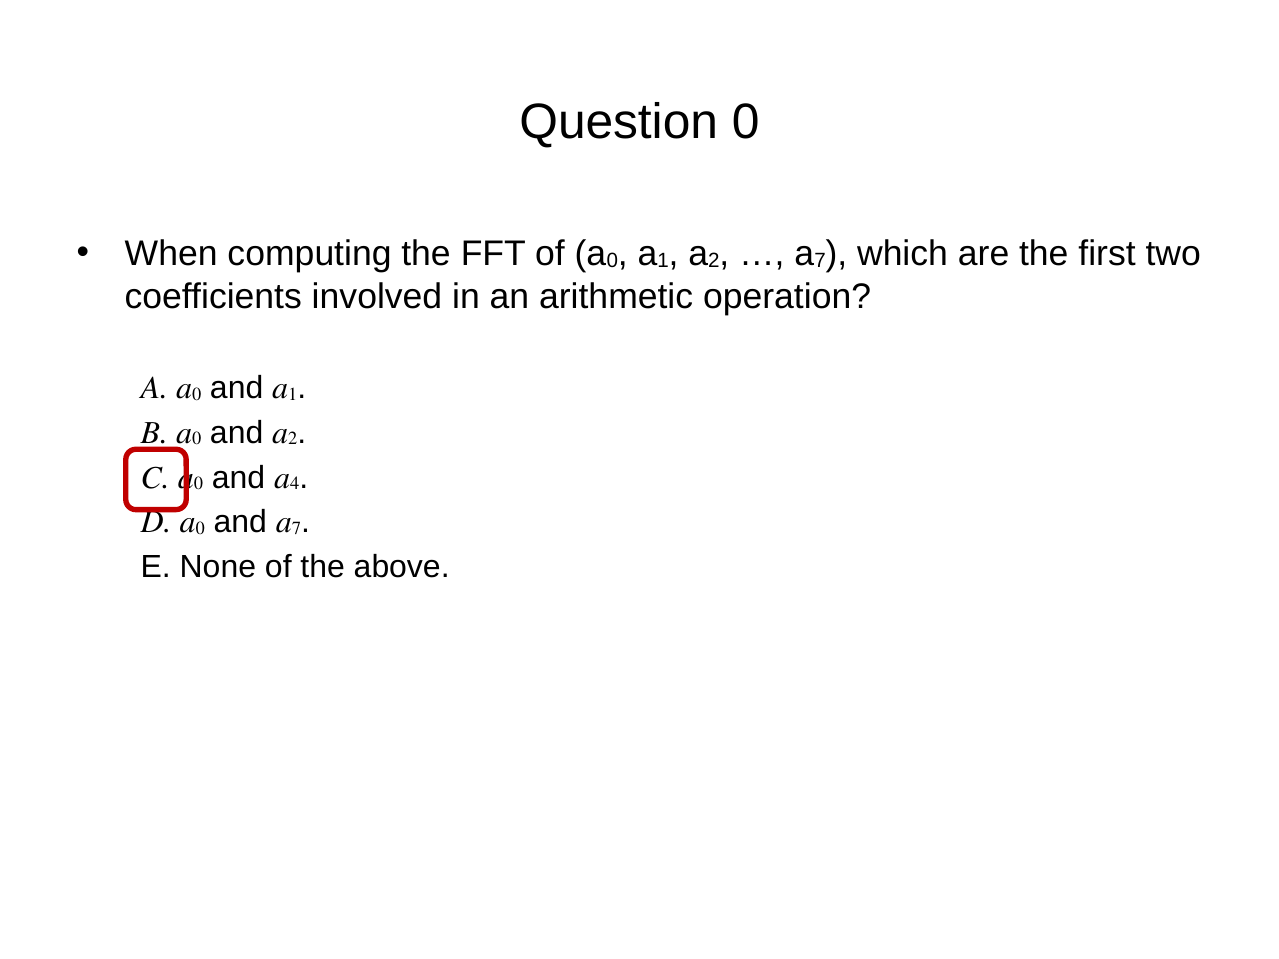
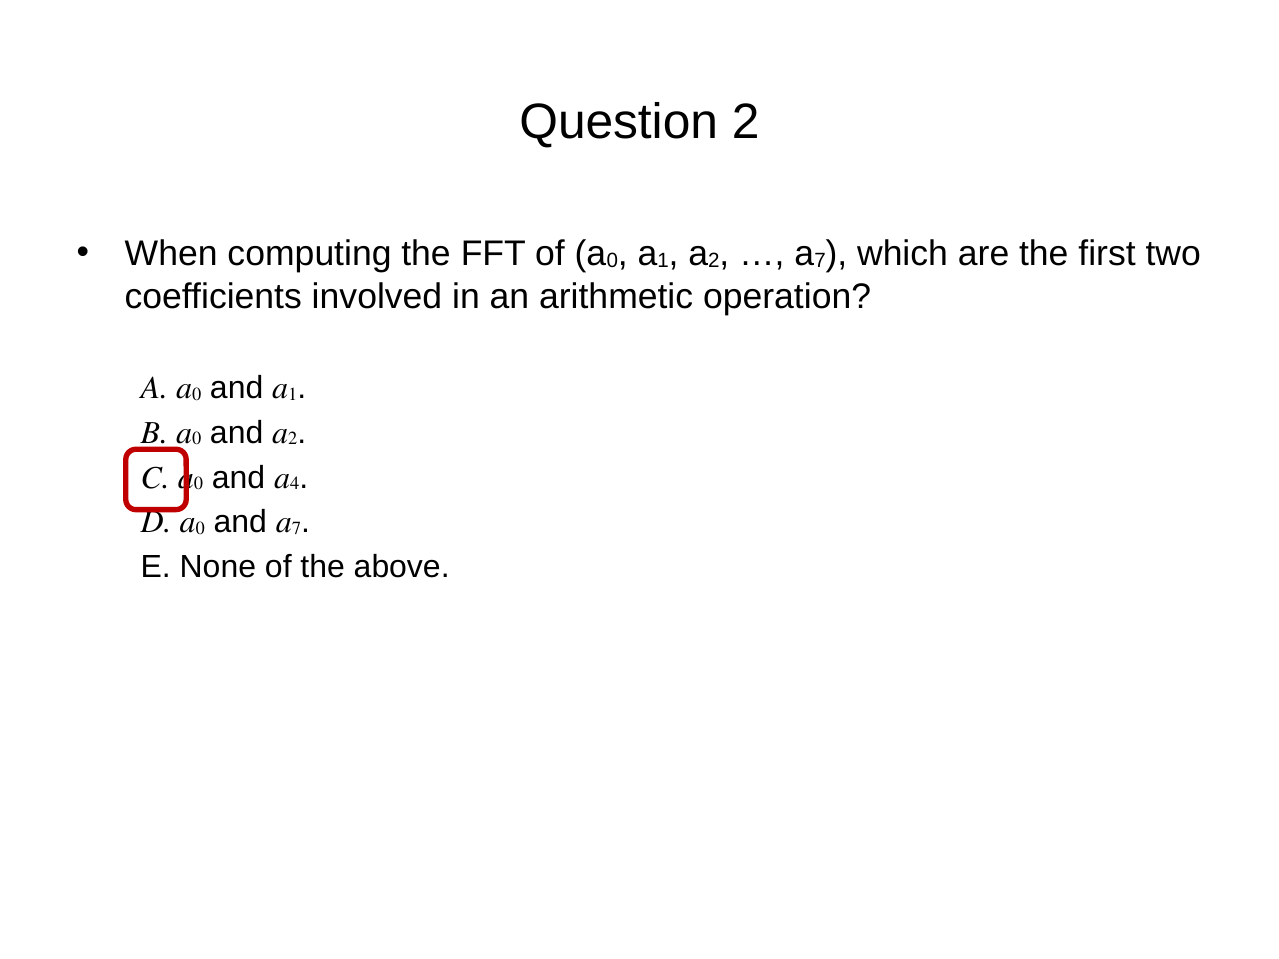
Question 0: 0 -> 2
